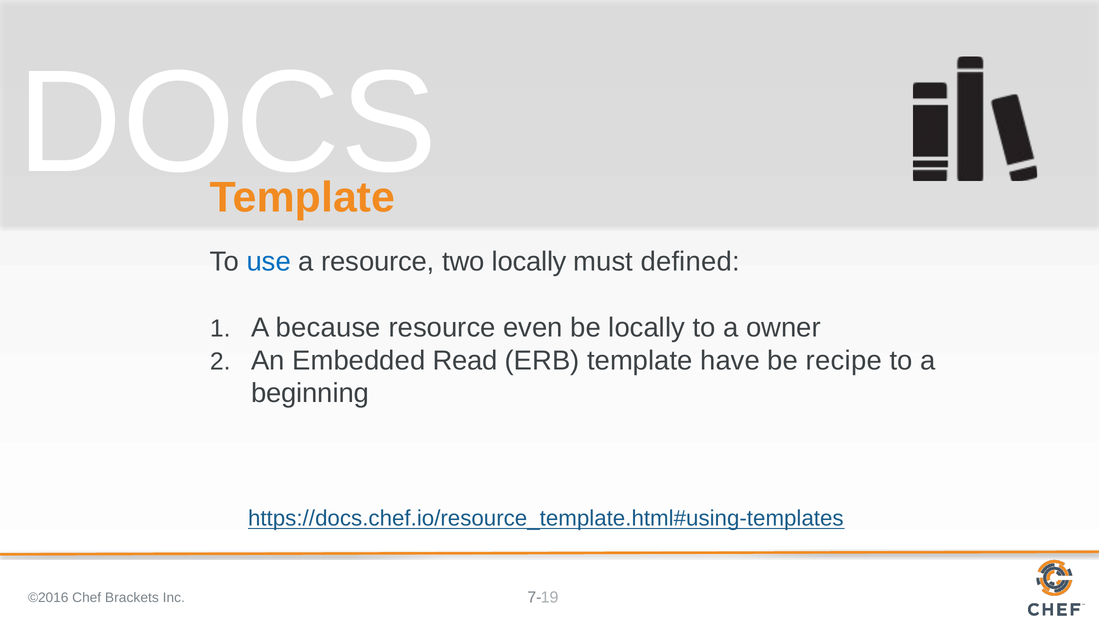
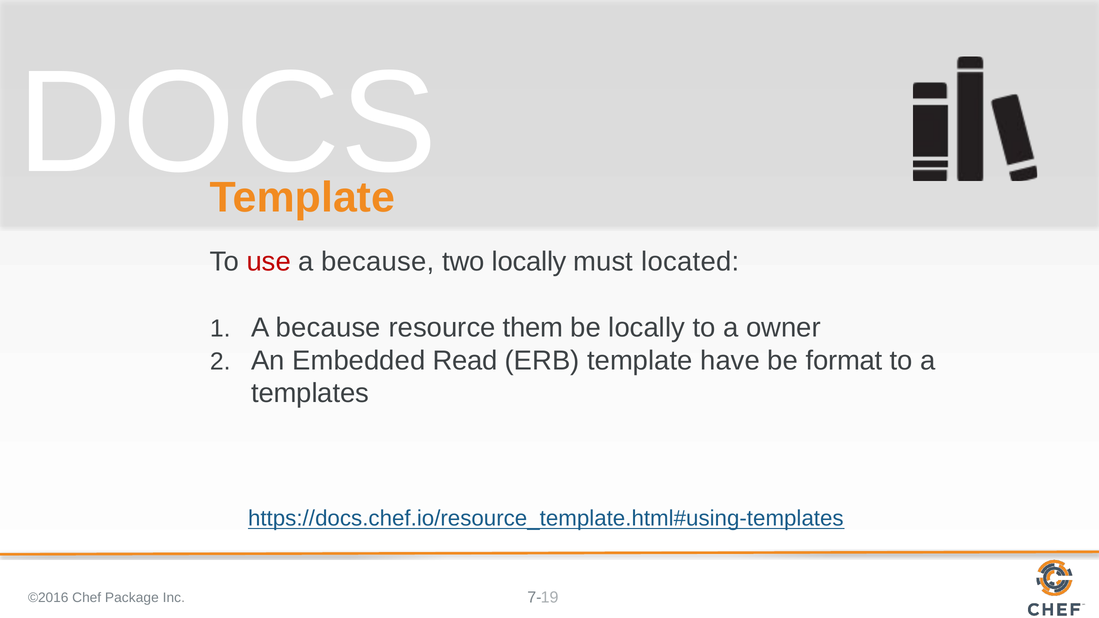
use colour: blue -> red
resource at (378, 262): resource -> because
defined: defined -> located
even: even -> them
recipe: recipe -> format
beginning: beginning -> templates
Brackets: Brackets -> Package
